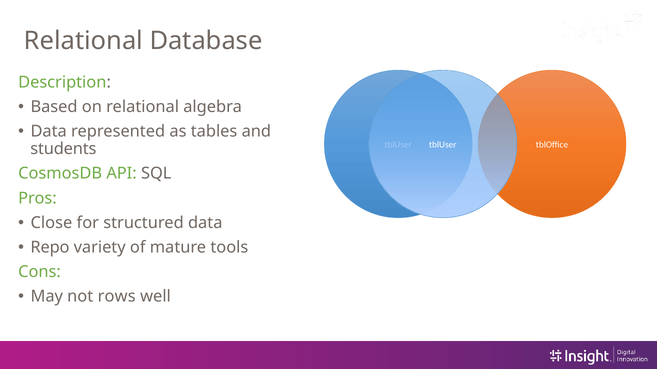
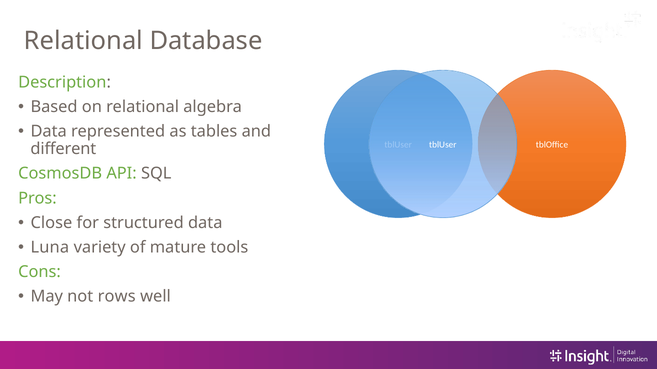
students: students -> different
Repo: Repo -> Luna
